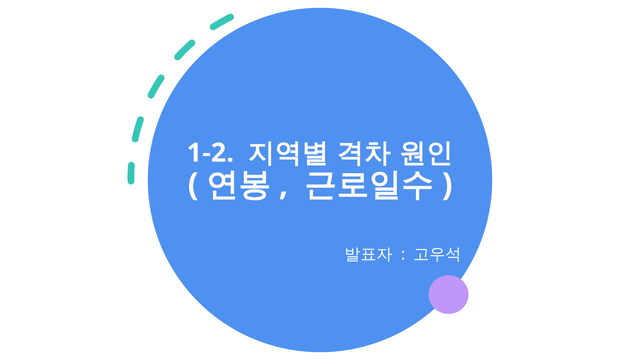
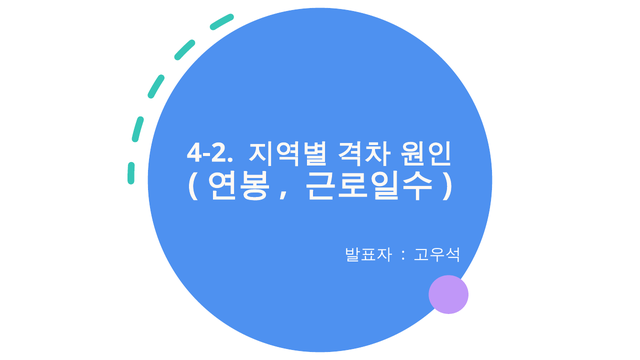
1-2: 1-2 -> 4-2
